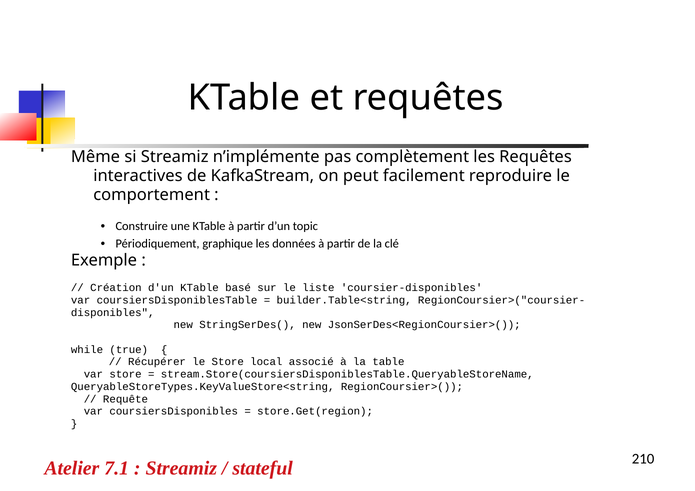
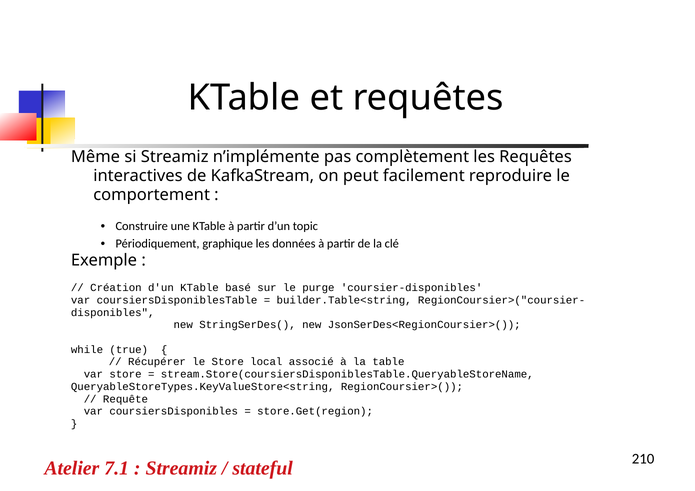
liste: liste -> purge
